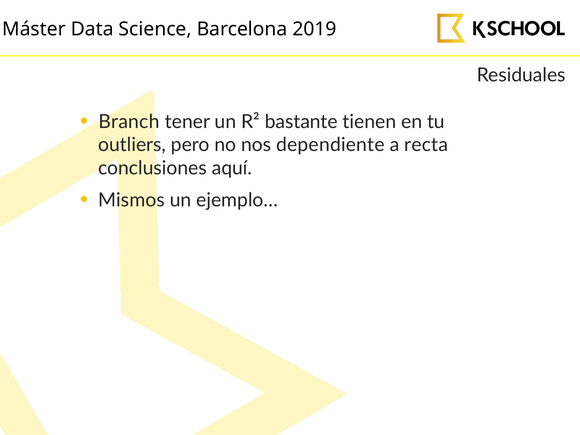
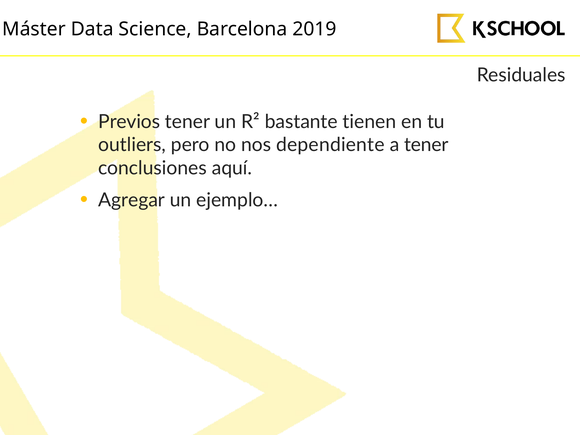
Branch: Branch -> Previos
a recta: recta -> tener
Mismos: Mismos -> Agregar
